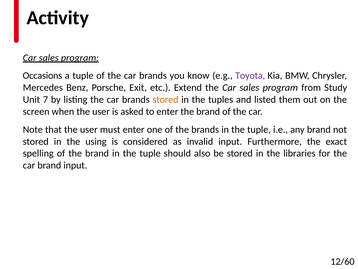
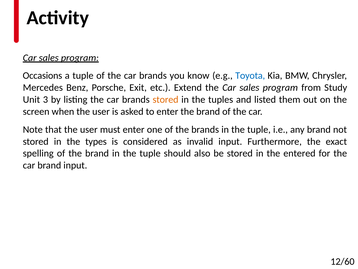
Toyota colour: purple -> blue
7: 7 -> 3
using: using -> types
libraries: libraries -> entered
